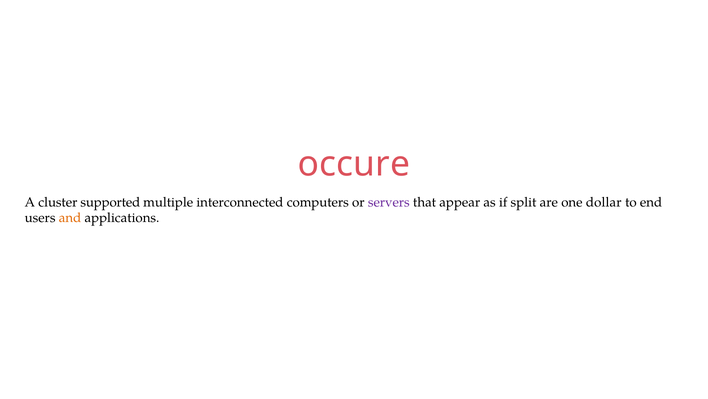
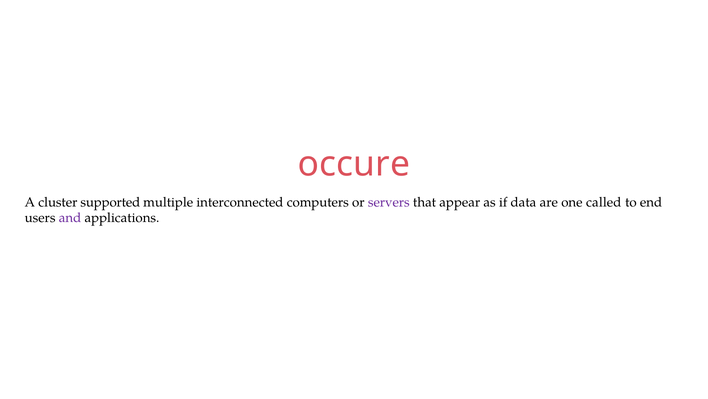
split: split -> data
dollar: dollar -> called
and colour: orange -> purple
